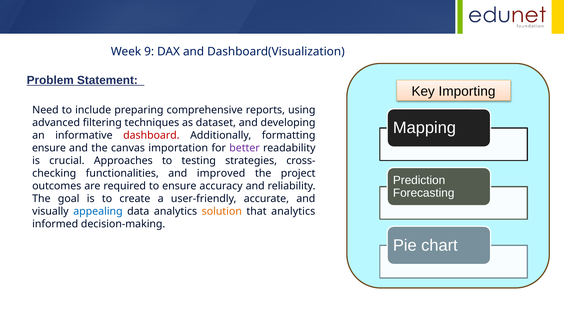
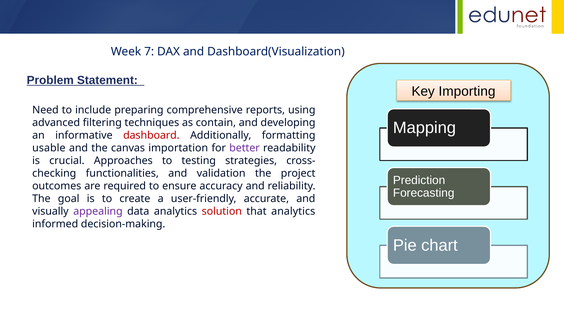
9: 9 -> 7
dataset: dataset -> contain
ensure at (49, 148): ensure -> usable
improved: improved -> validation
appealing colour: blue -> purple
solution colour: orange -> red
